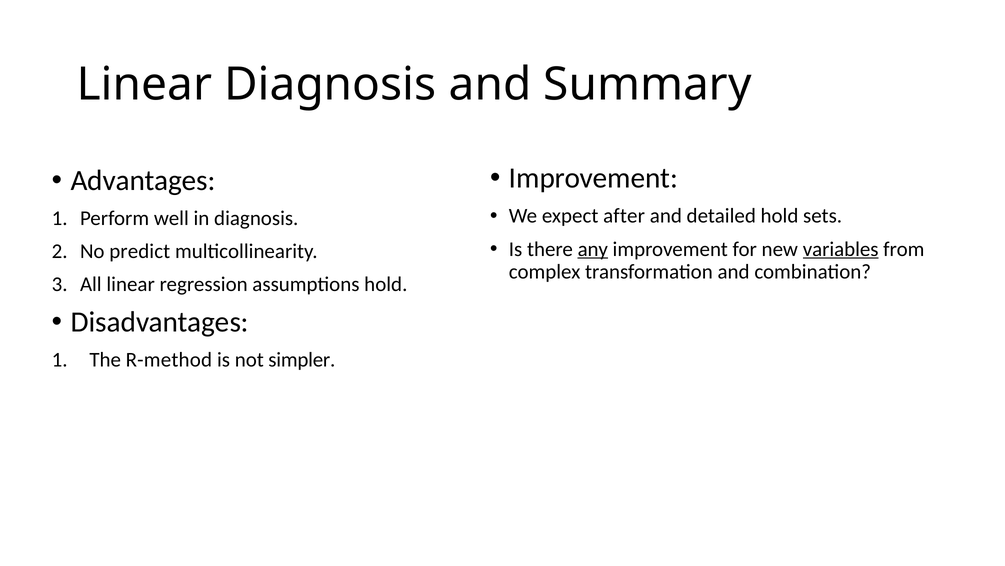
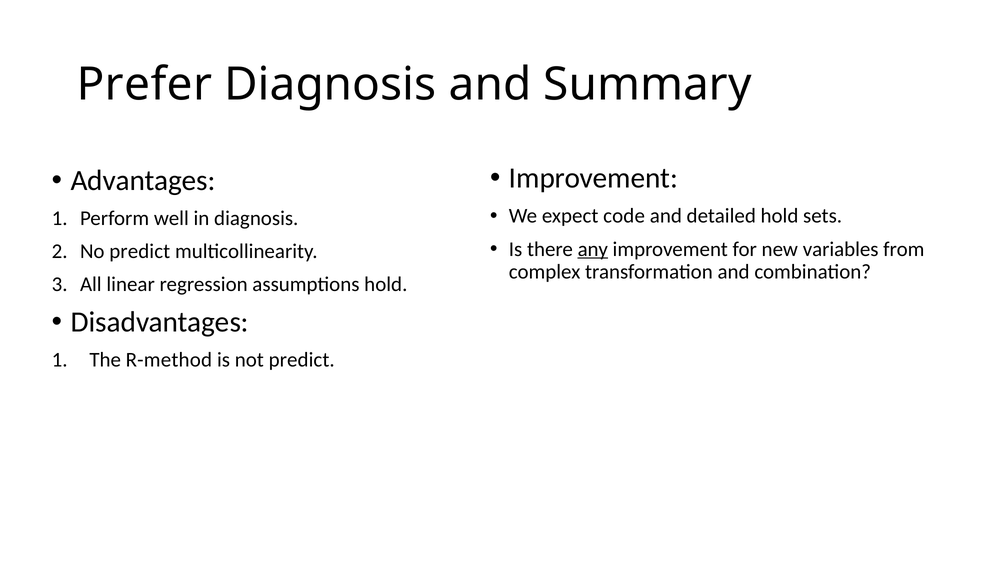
Linear at (144, 84): Linear -> Prefer
after: after -> code
variables underline: present -> none
not simpler: simpler -> predict
